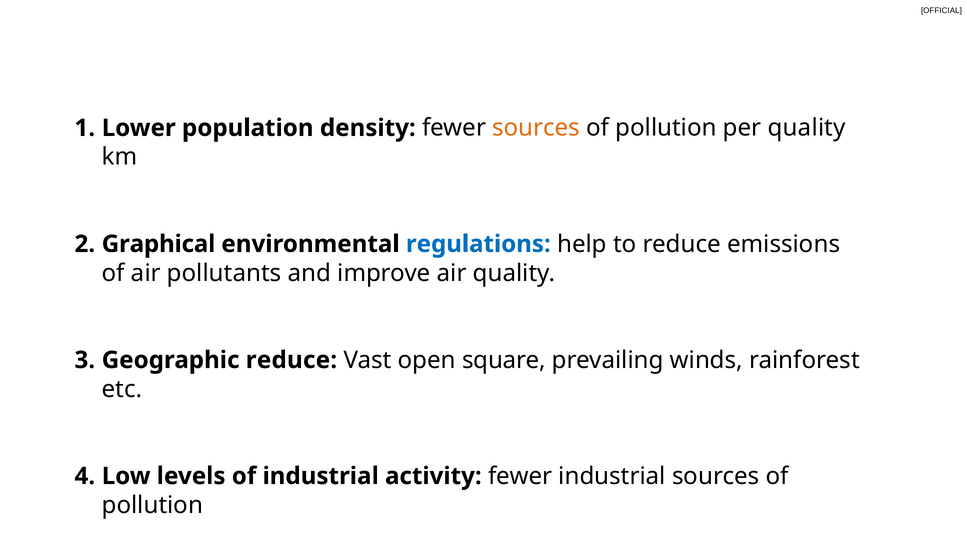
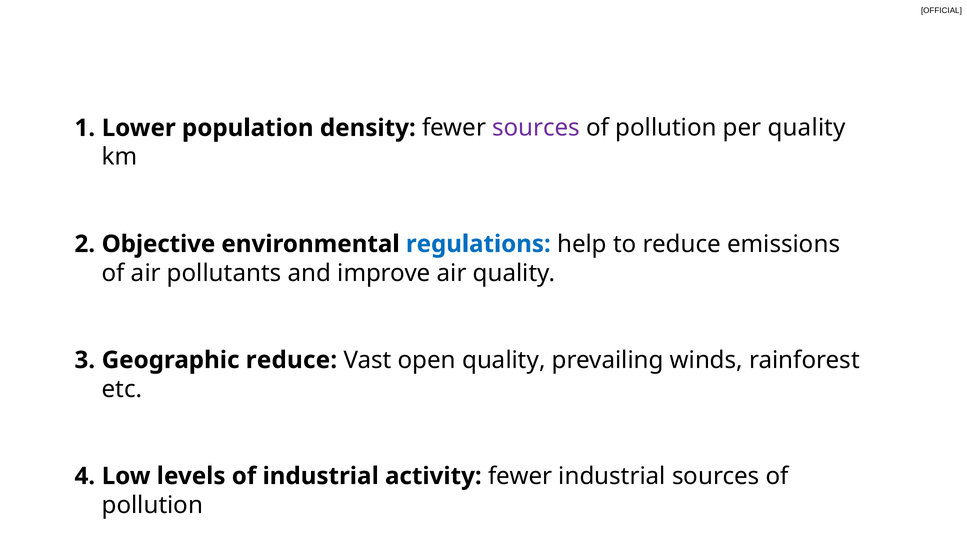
sources at (536, 128) colour: orange -> purple
Graphical: Graphical -> Objective
open square: square -> quality
